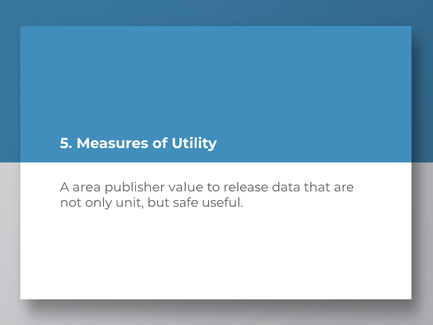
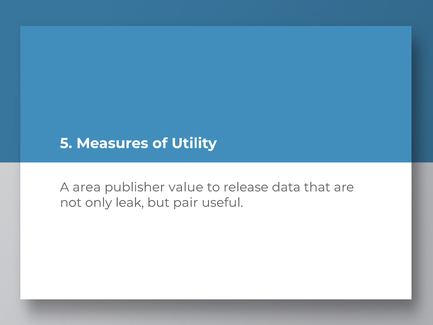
unit: unit -> leak
safe: safe -> pair
